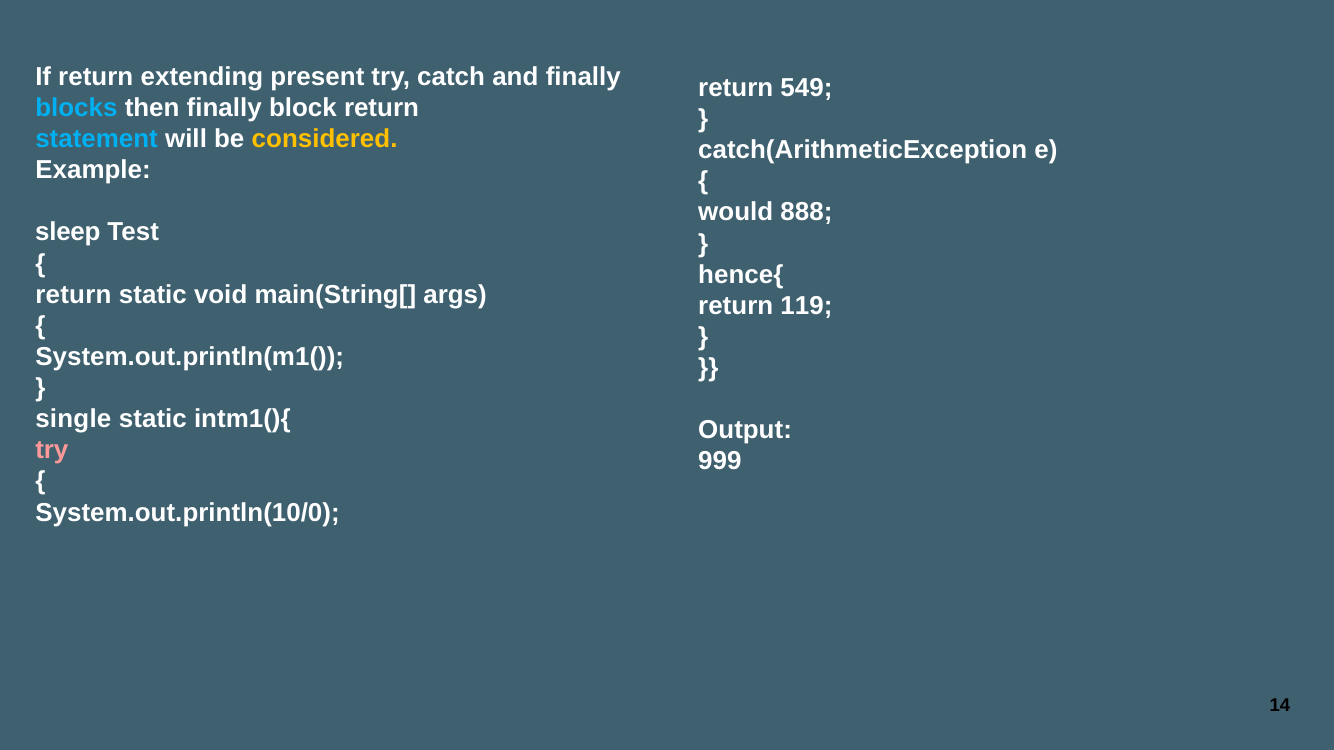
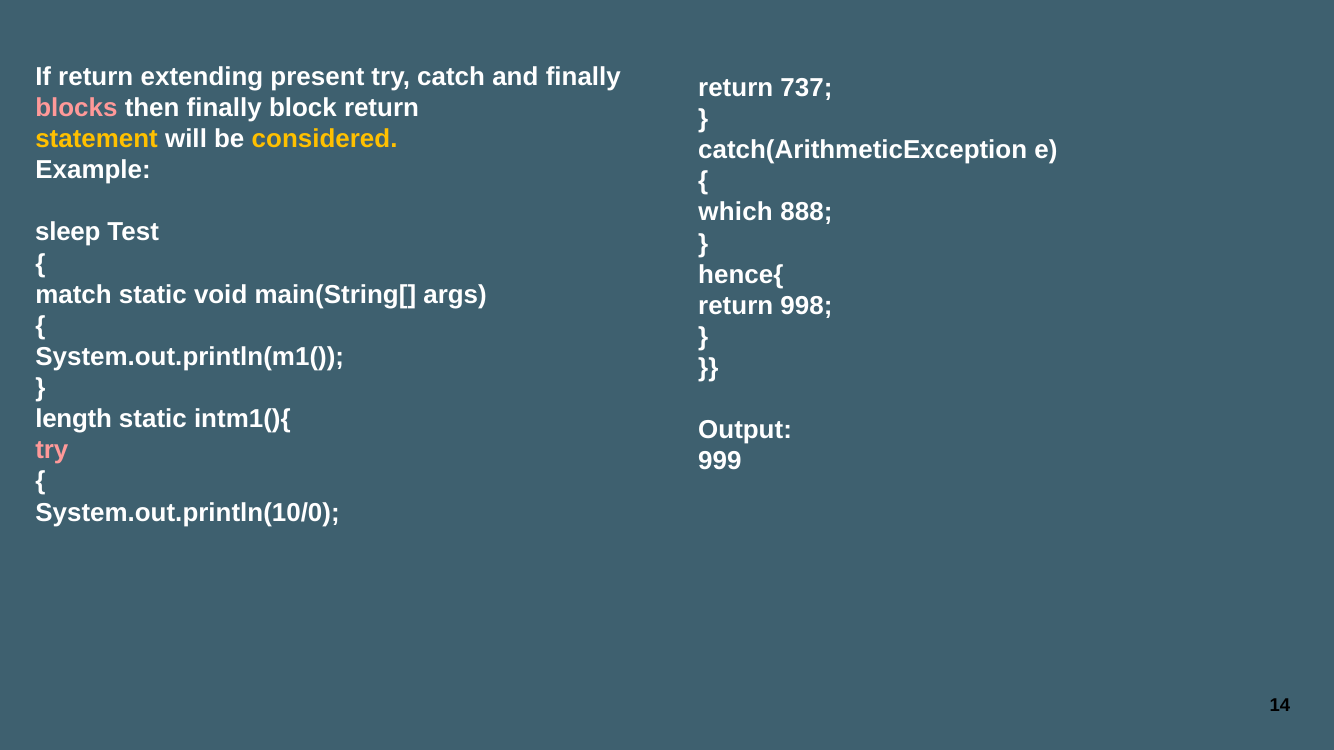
549: 549 -> 737
blocks colour: light blue -> pink
statement colour: light blue -> yellow
would: would -> which
return at (73, 295): return -> match
119: 119 -> 998
single: single -> length
